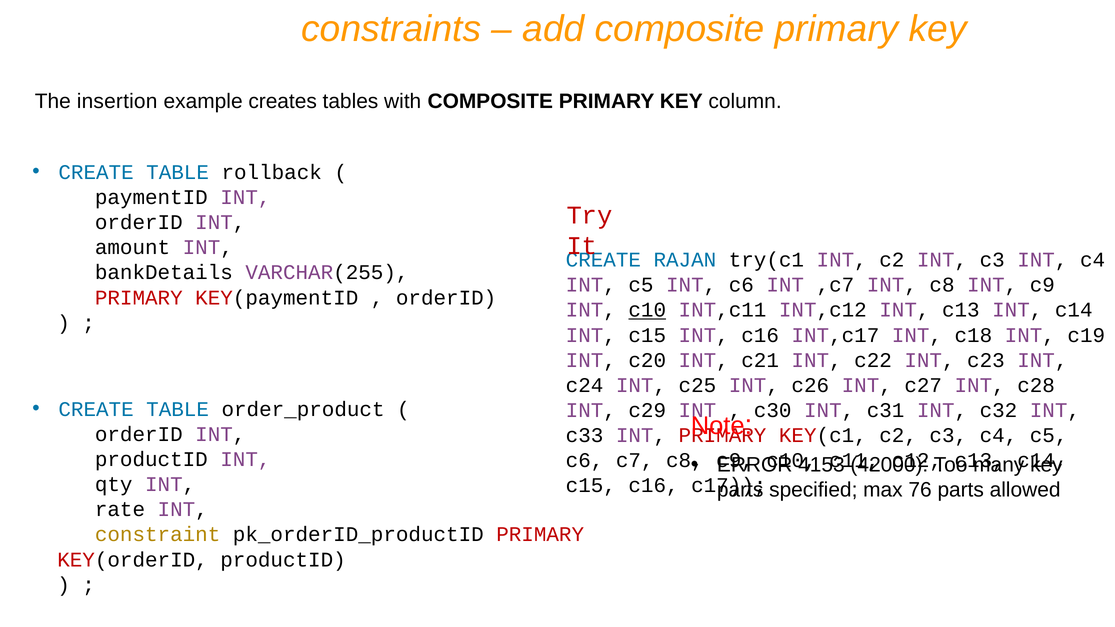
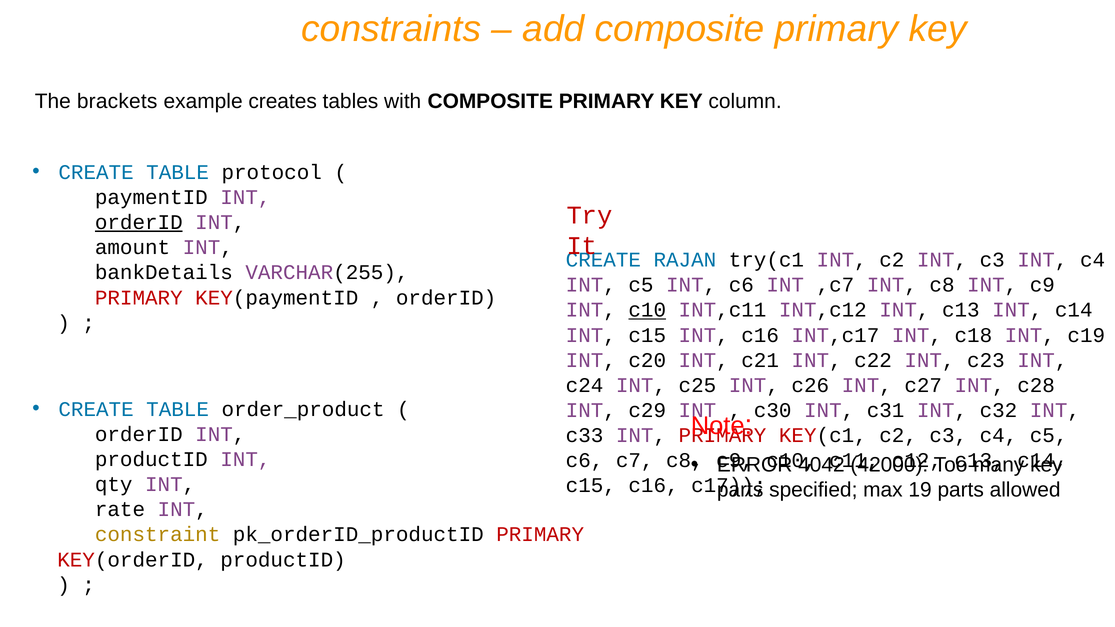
insertion: insertion -> brackets
rollback: rollback -> protocol
orderID at (139, 222) underline: none -> present
4153: 4153 -> 4042
76: 76 -> 19
